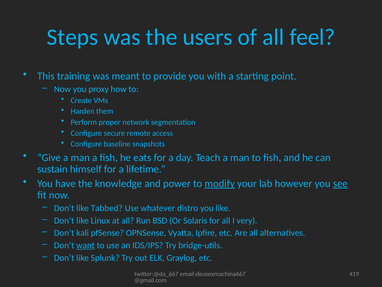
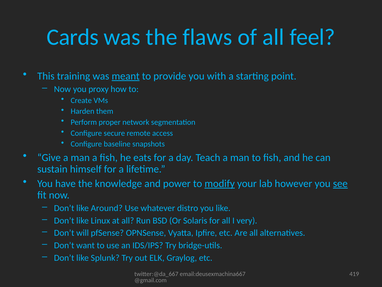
Steps: Steps -> Cards
users: users -> flaws
meant underline: none -> present
Tabbed: Tabbed -> Around
kali: kali -> will
want underline: present -> none
